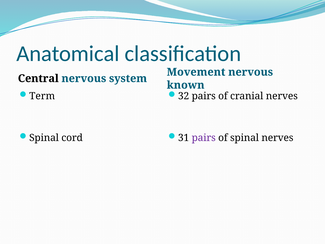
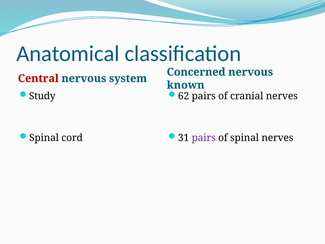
Movement: Movement -> Concerned
Central colour: black -> red
Term: Term -> Study
32: 32 -> 62
